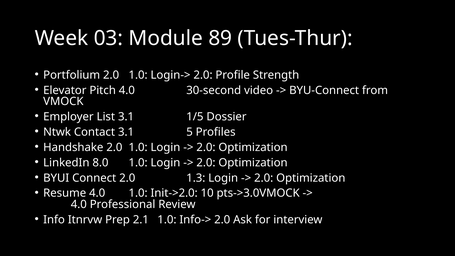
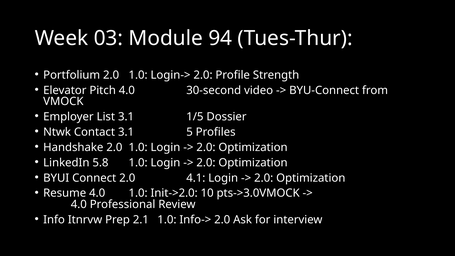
89: 89 -> 94
8.0: 8.0 -> 5.8
1.3: 1.3 -> 4.1
